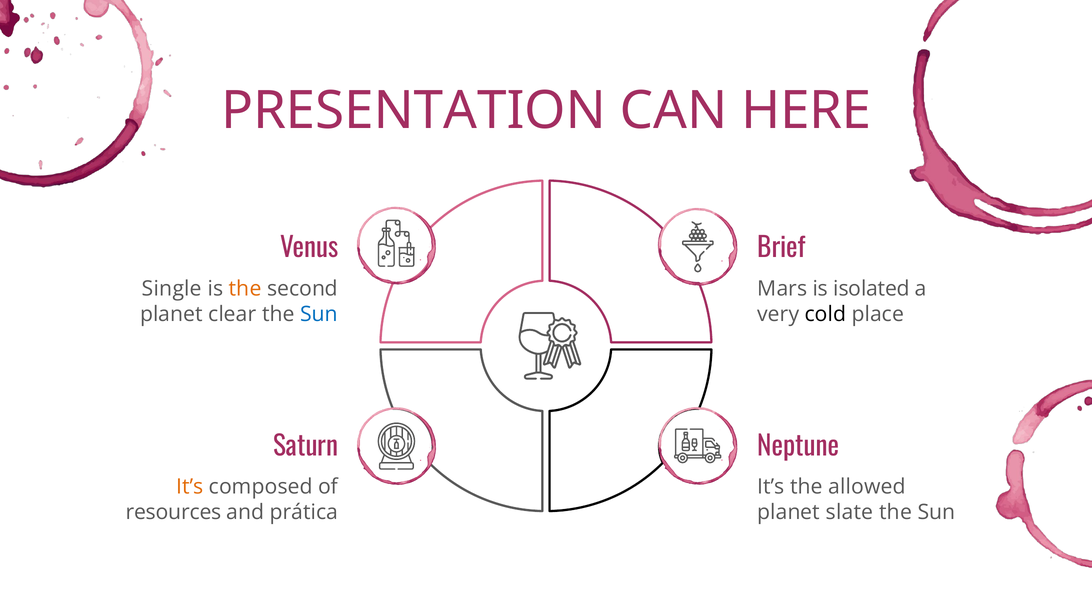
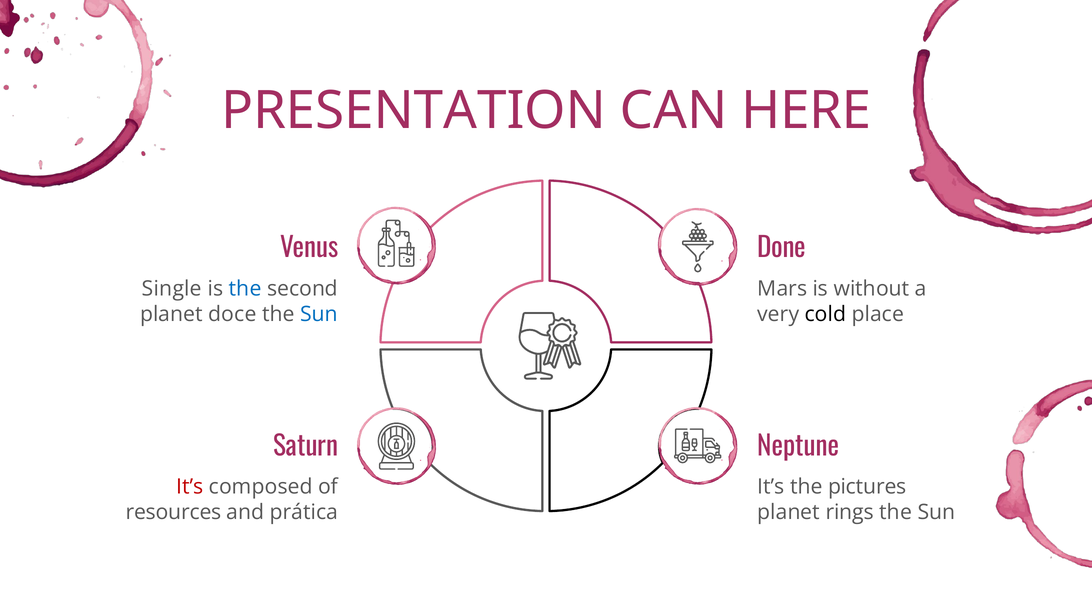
Brief: Brief -> Done
the at (245, 289) colour: orange -> blue
isolated: isolated -> without
clear: clear -> doce
It’s at (190, 487) colour: orange -> red
allowed: allowed -> pictures
slate: slate -> rings
